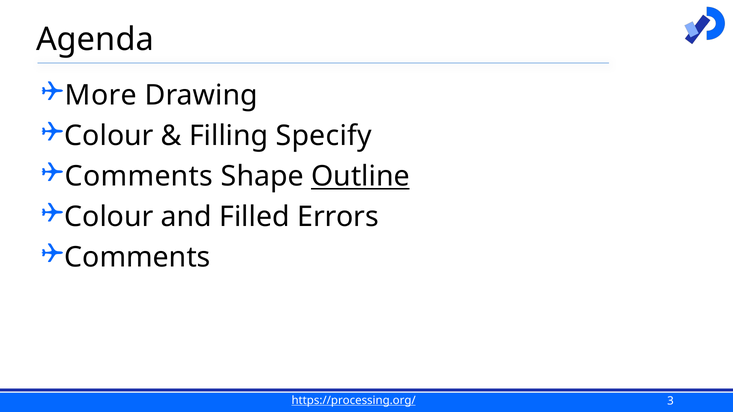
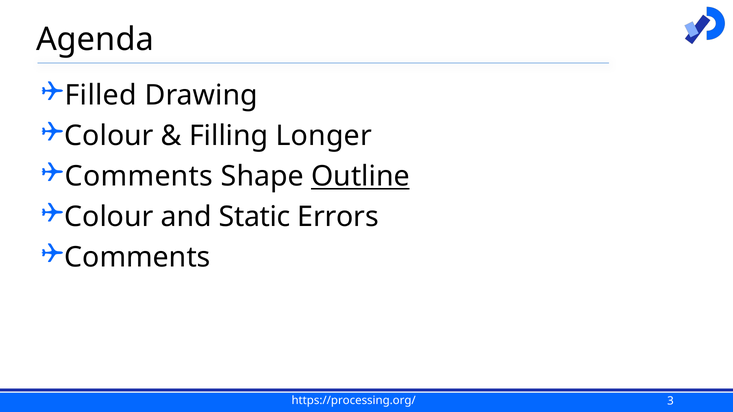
More: More -> Filled
Specify: Specify -> Longer
Filled: Filled -> Static
https://processing.org/ underline: present -> none
